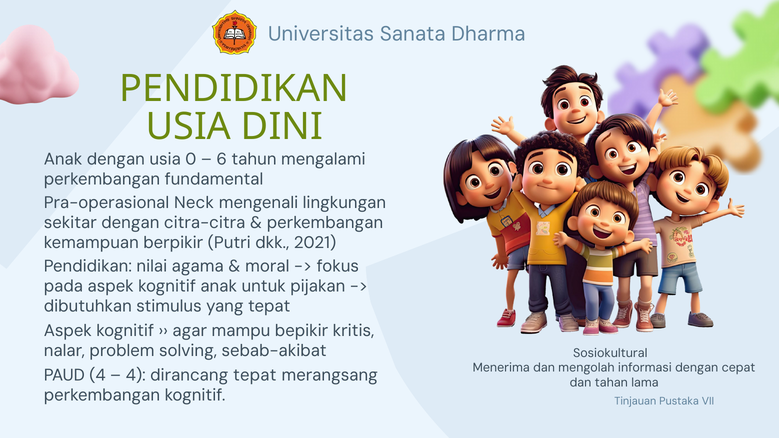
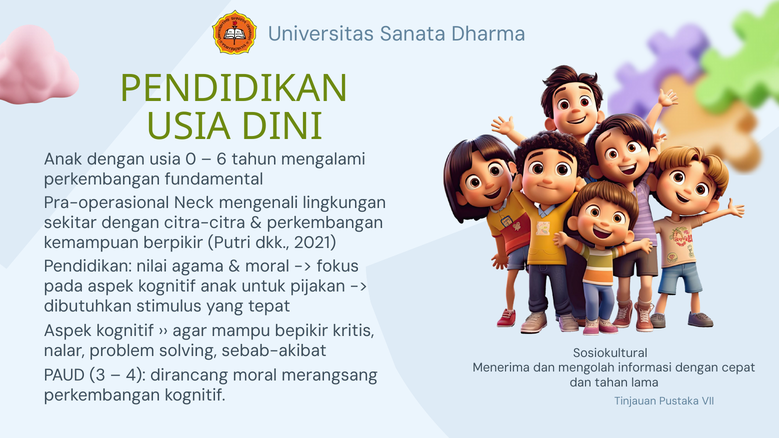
PAUD 4: 4 -> 3
dirancang tepat: tepat -> moral
